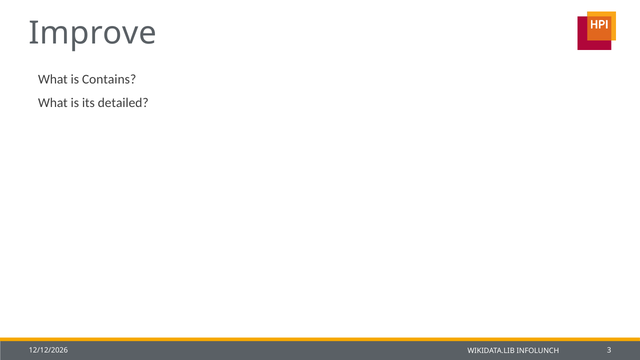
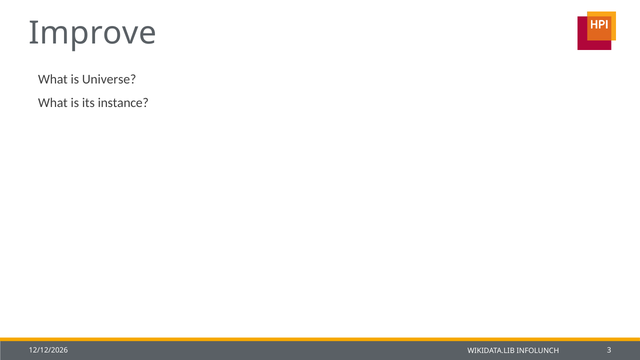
Contains: Contains -> Universe
detailed: detailed -> instance
